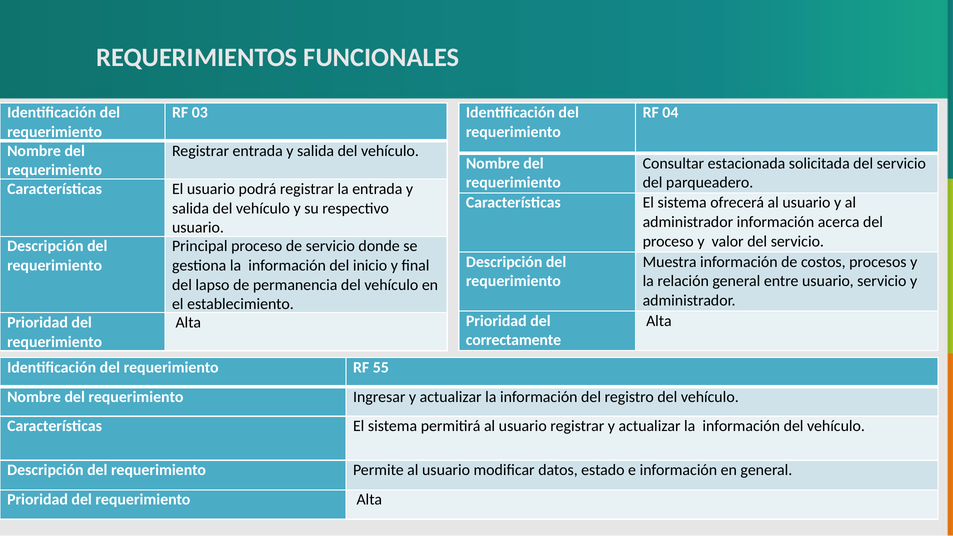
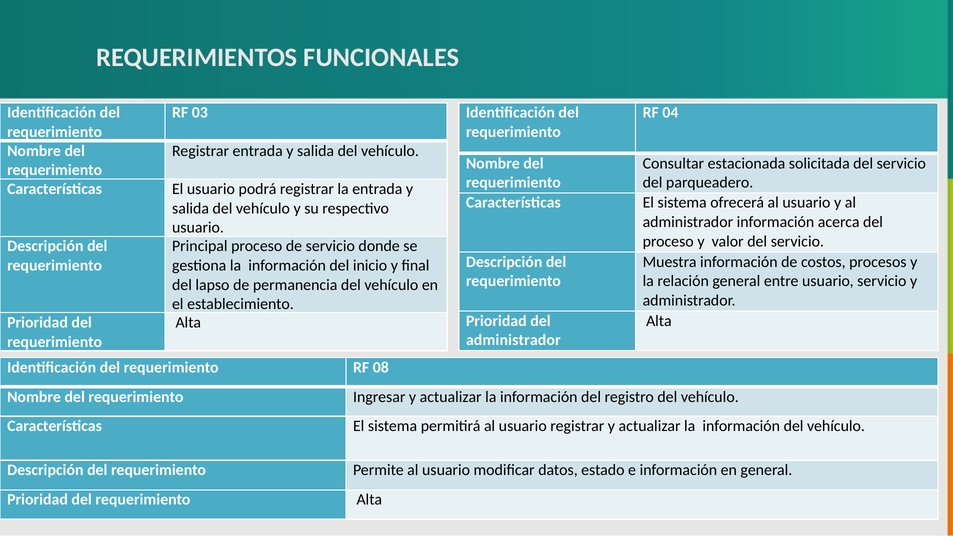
correctamente at (513, 340): correctamente -> administrador
55: 55 -> 08
